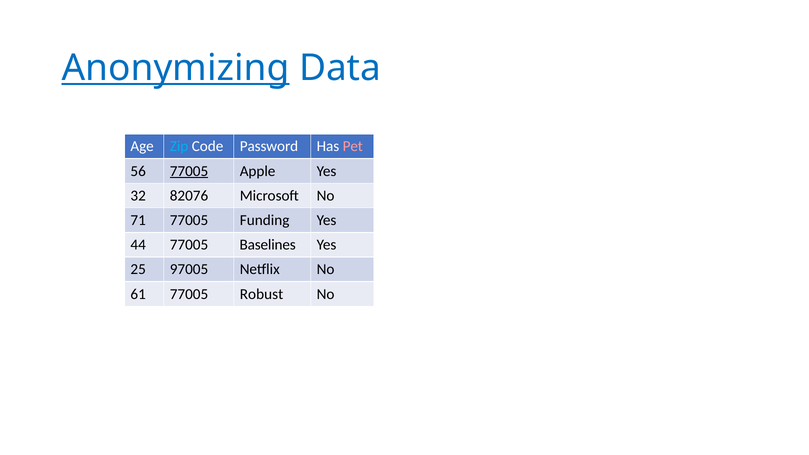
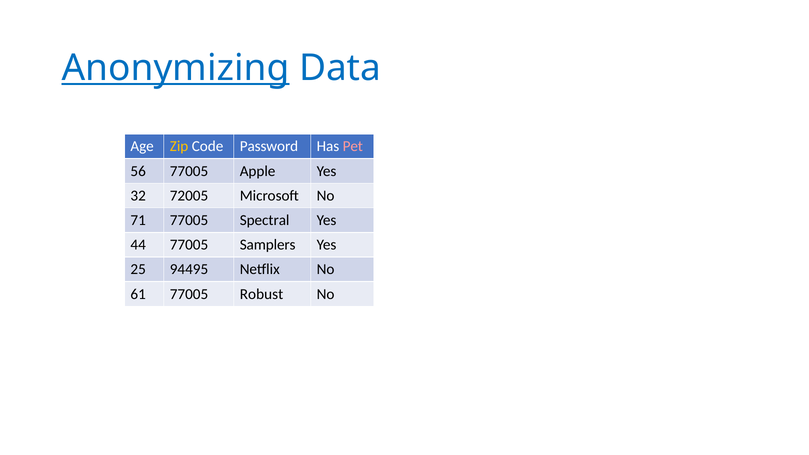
Zip colour: light blue -> yellow
77005 at (189, 171) underline: present -> none
82076: 82076 -> 72005
Funding: Funding -> Spectral
Baselines: Baselines -> Samplers
97005: 97005 -> 94495
